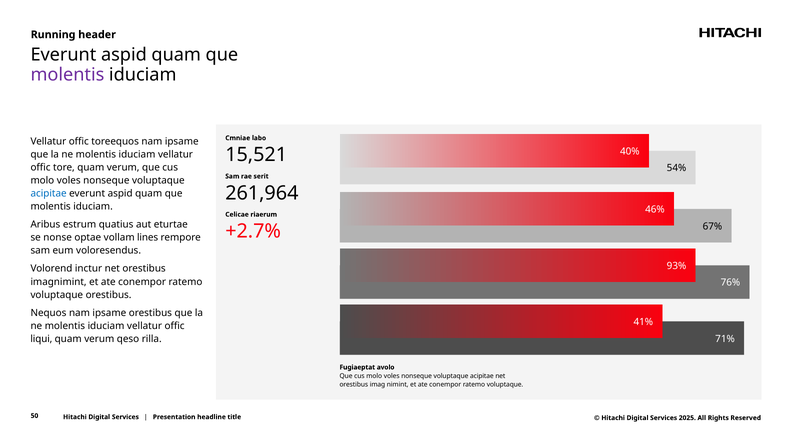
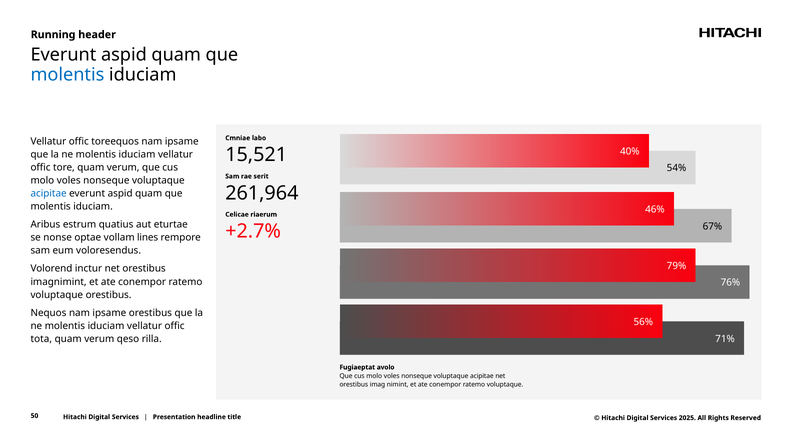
molentis at (67, 75) colour: purple -> blue
93%: 93% -> 79%
41%: 41% -> 56%
liqui: liqui -> tota
